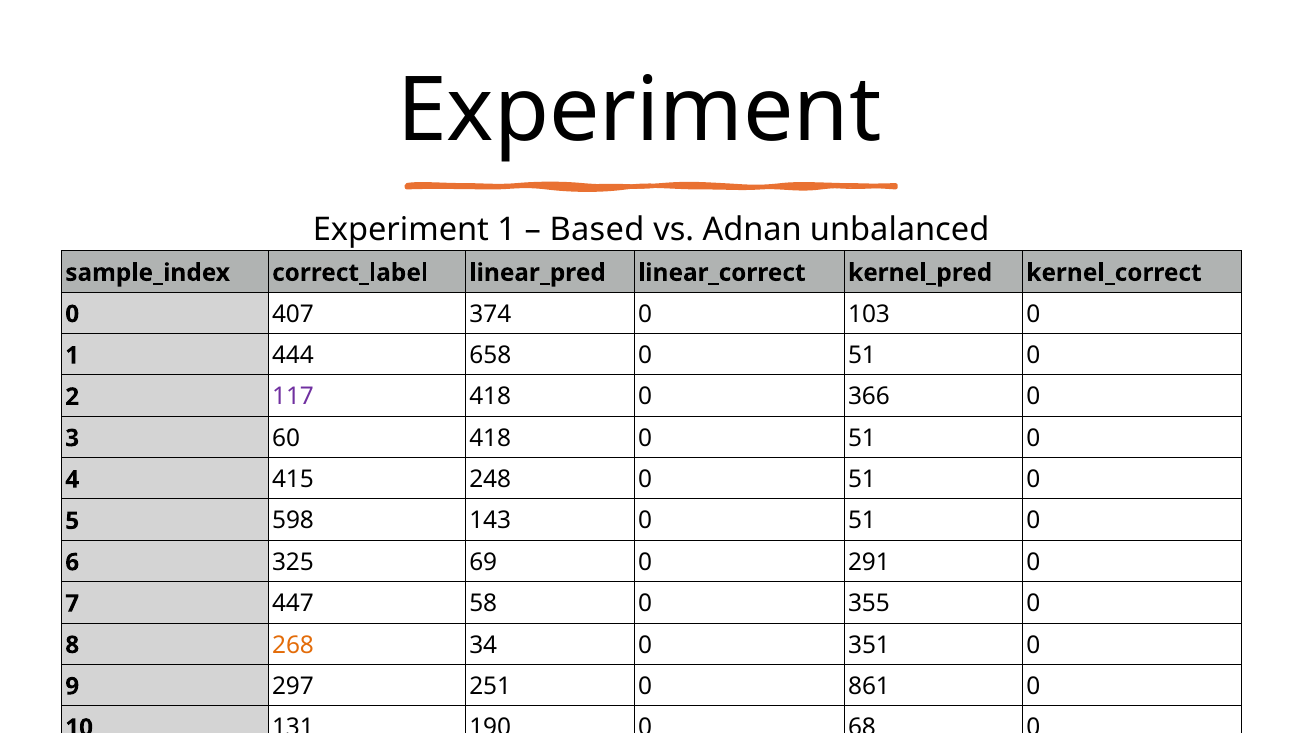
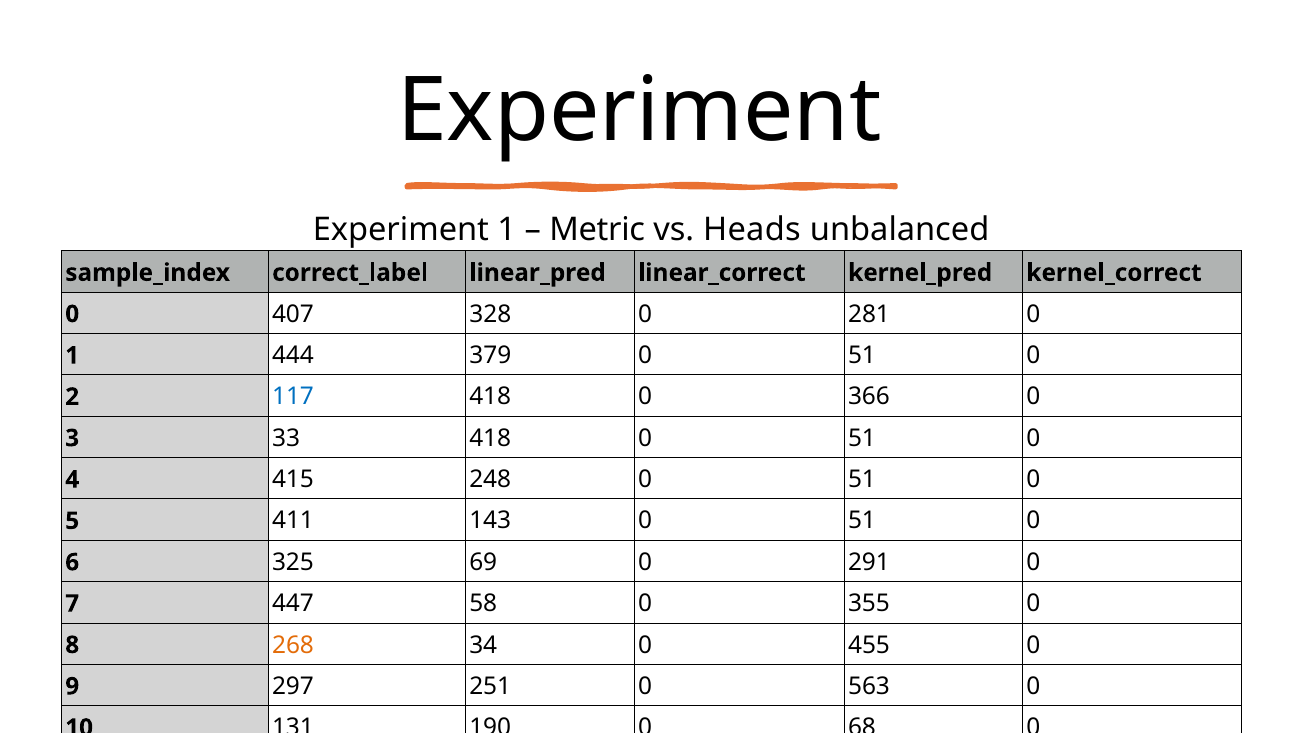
Based: Based -> Metric
Adnan: Adnan -> Heads
374: 374 -> 328
103: 103 -> 281
658: 658 -> 379
117 colour: purple -> blue
60: 60 -> 33
598: 598 -> 411
351: 351 -> 455
861: 861 -> 563
